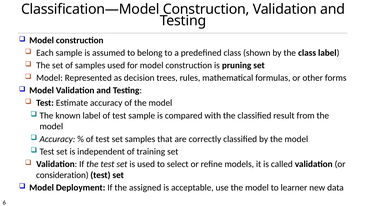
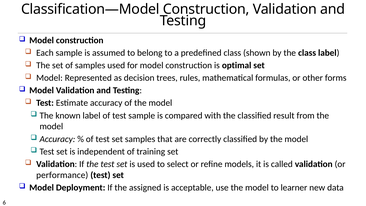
pruning: pruning -> optimal
consideration: consideration -> performance
